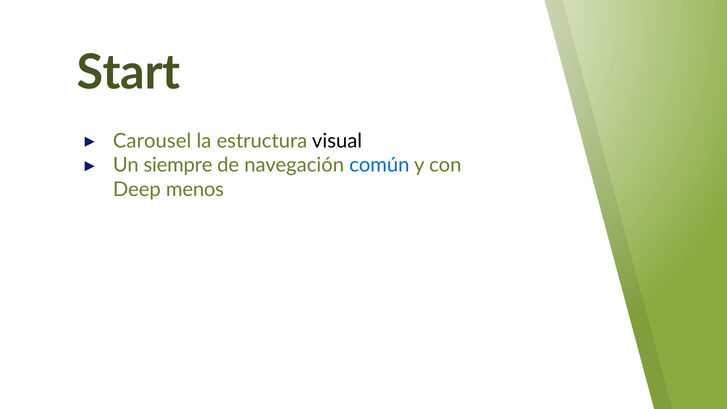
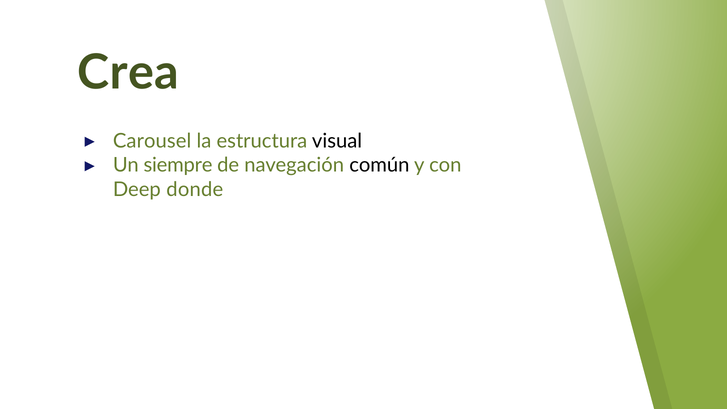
Start: Start -> Crea
común colour: blue -> black
menos: menos -> donde
